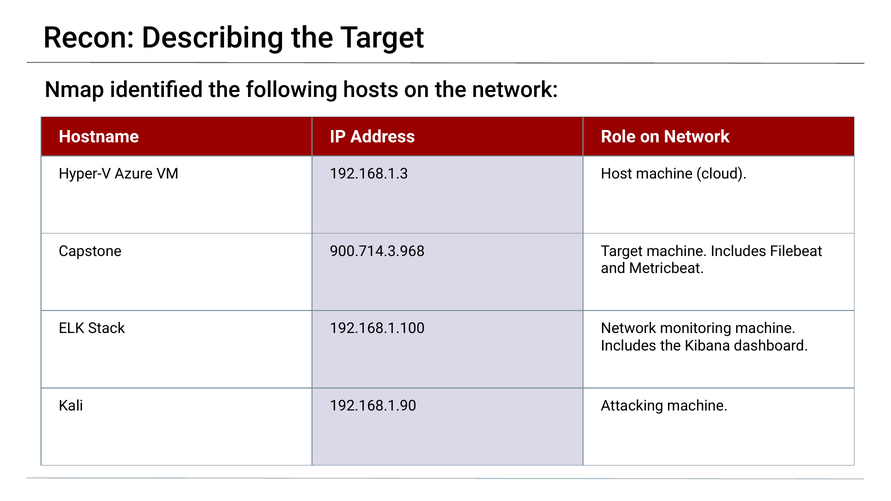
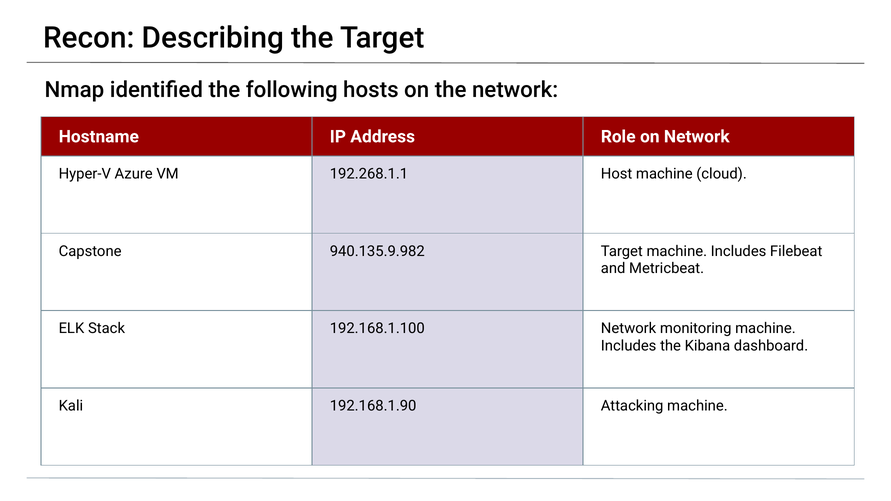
192.168.1.3: 192.168.1.3 -> 192.268.1.1
900.714.3.968: 900.714.3.968 -> 940.135.9.982
